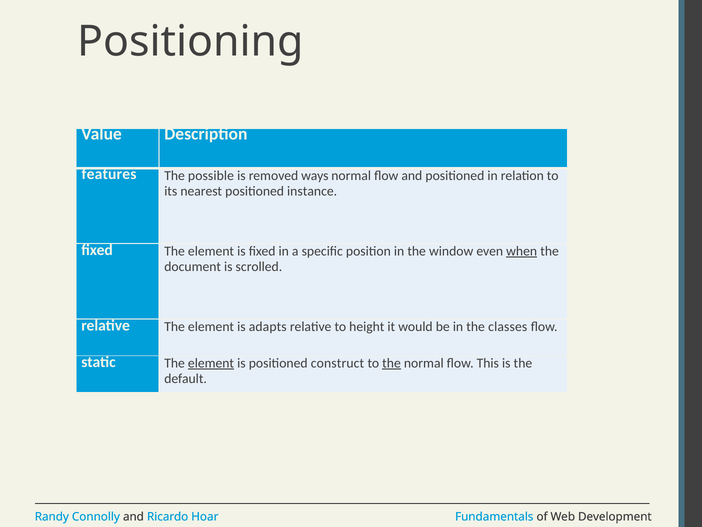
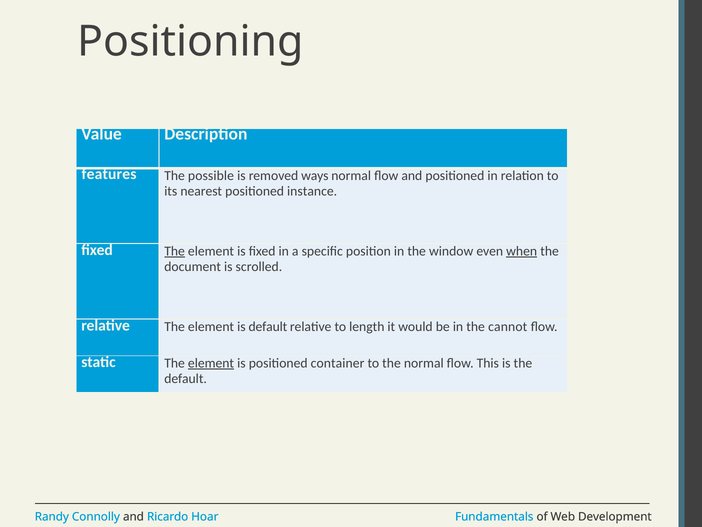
The at (175, 251) underline: none -> present
is adapts: adapts -> default
height: height -> length
classes: classes -> cannot
construct: construct -> container
the at (392, 363) underline: present -> none
